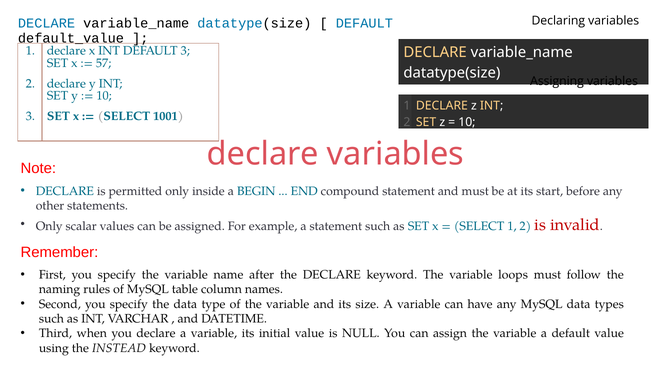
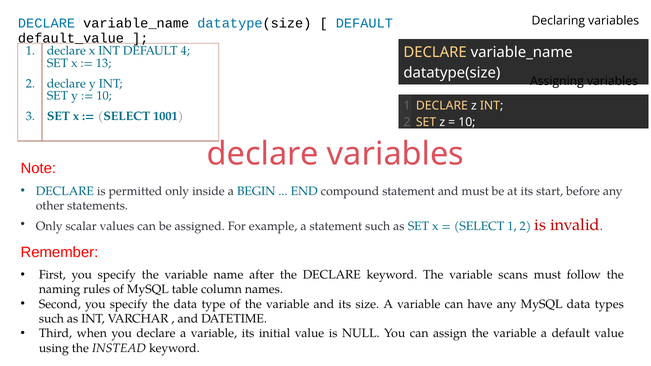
DEFAULT 3: 3 -> 4
57: 57 -> 13
loops: loops -> scans
